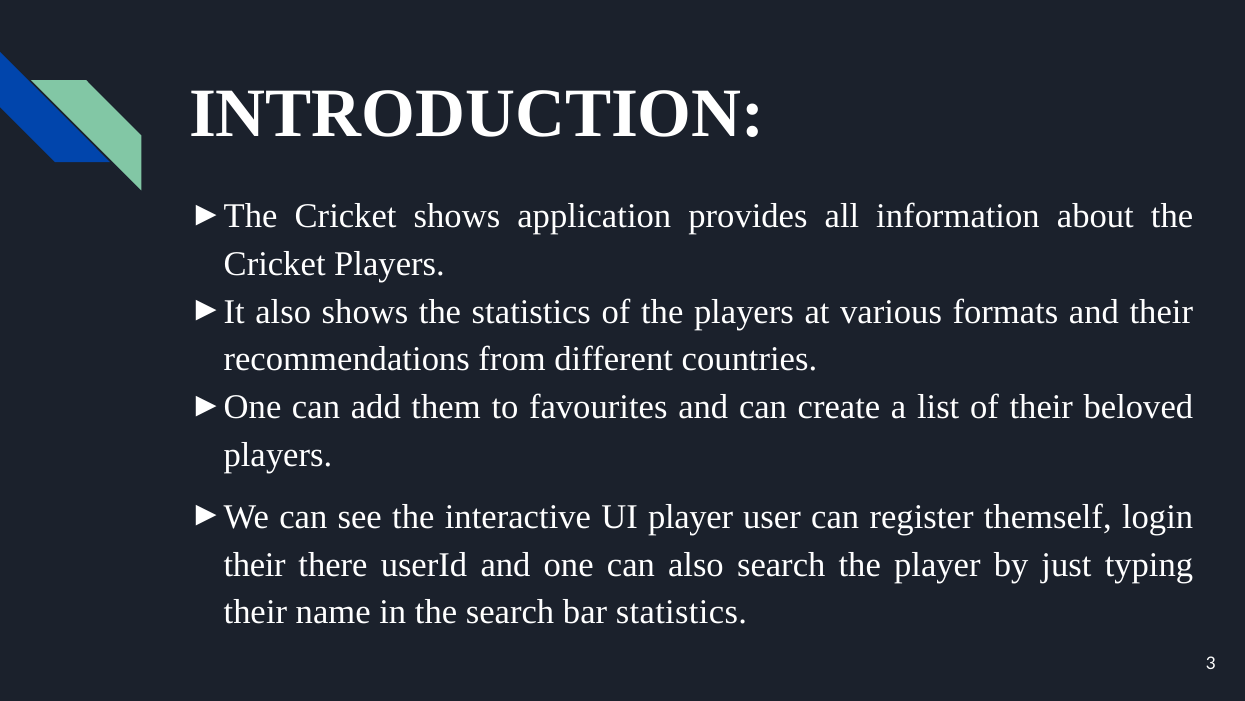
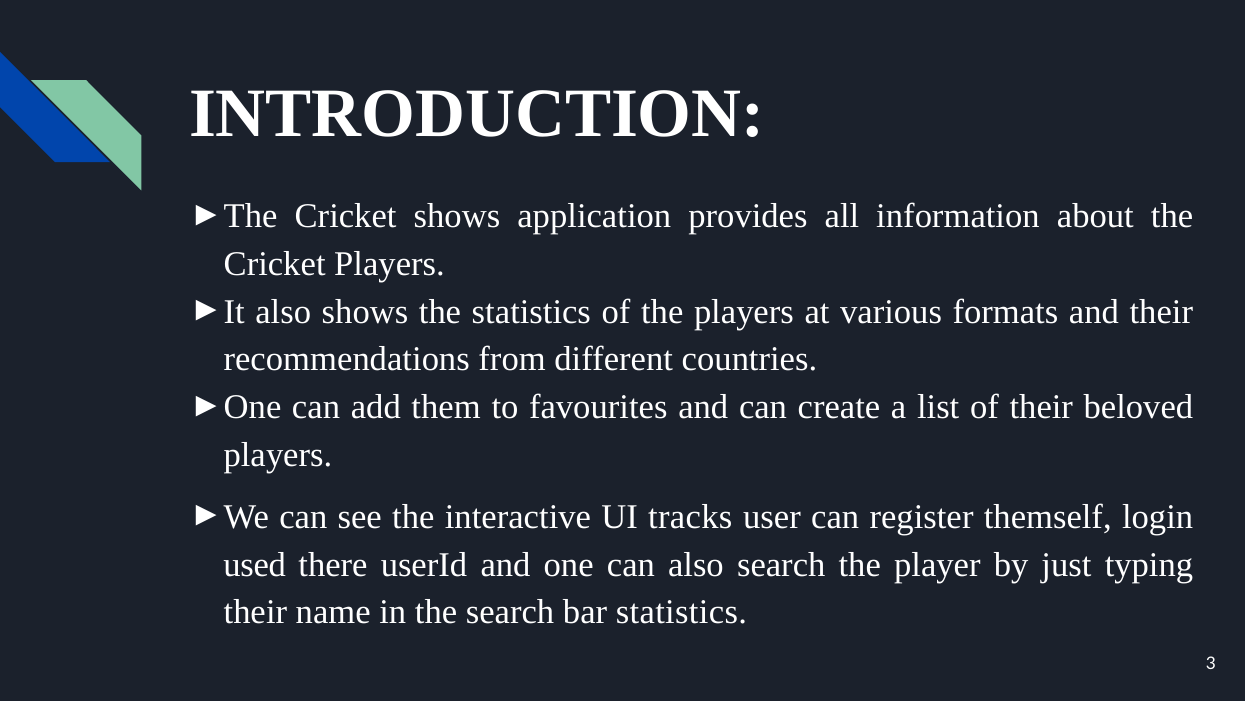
UI player: player -> tracks
their at (255, 564): their -> used
